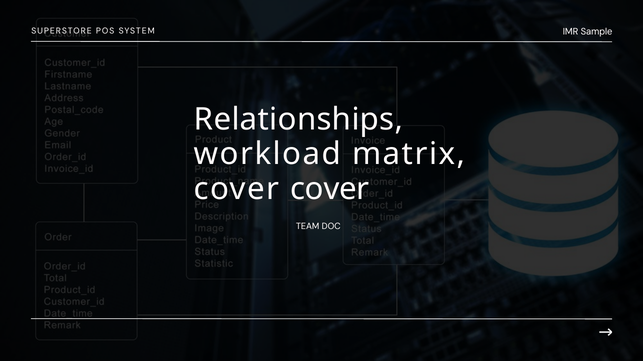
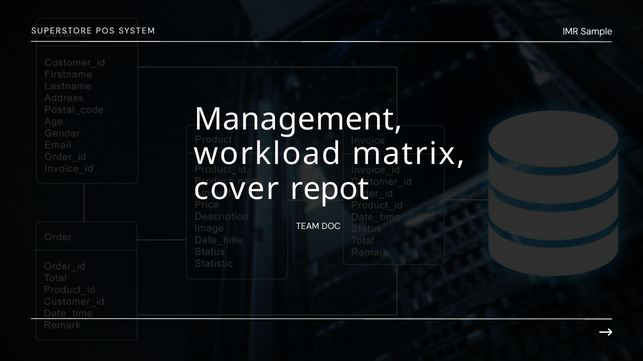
Relationships: Relationships -> Management
cover cover: cover -> repot
